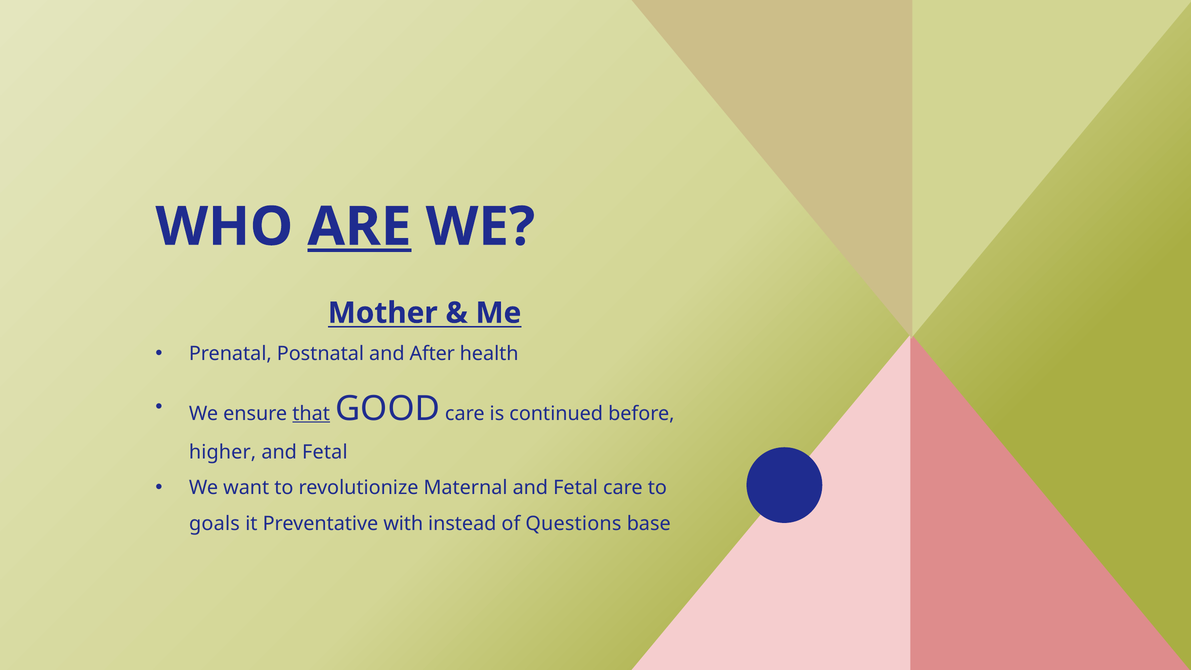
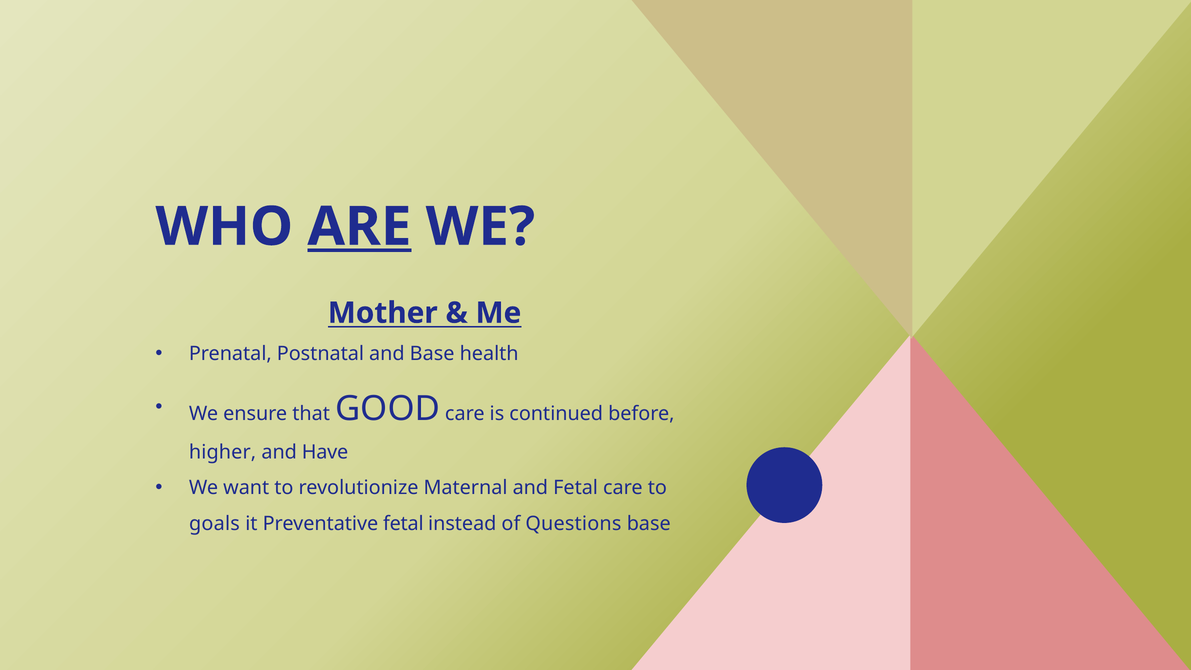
and After: After -> Base
that underline: present -> none
Fetal at (325, 452): Fetal -> Have
Preventative with: with -> fetal
